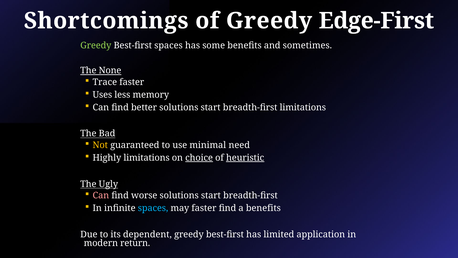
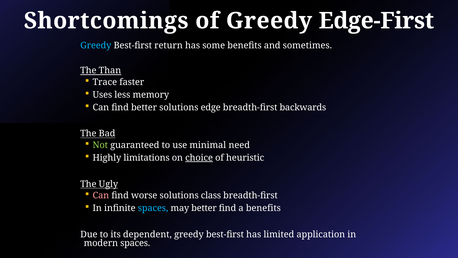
Greedy at (96, 45) colour: light green -> light blue
Best-first spaces: spaces -> return
None: None -> Than
better solutions start: start -> edge
breadth-first limitations: limitations -> backwards
Not colour: yellow -> light green
heuristic underline: present -> none
worse solutions start: start -> class
may faster: faster -> better
modern return: return -> spaces
